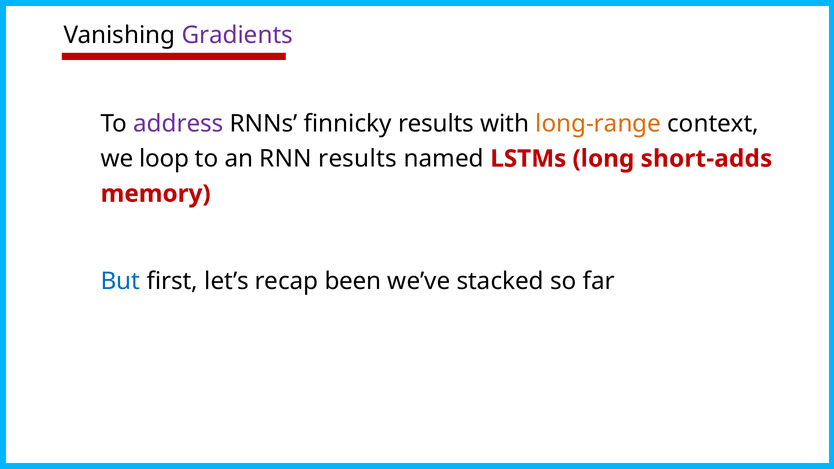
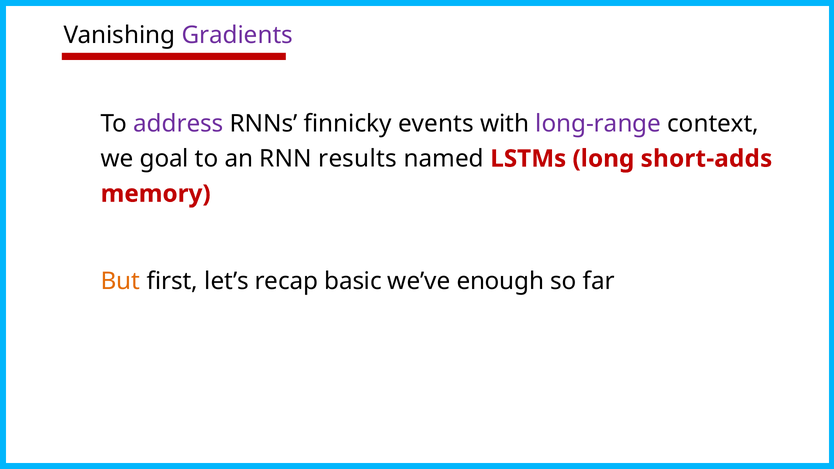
finnicky results: results -> events
long-range colour: orange -> purple
loop: loop -> goal
But colour: blue -> orange
been: been -> basic
stacked: stacked -> enough
